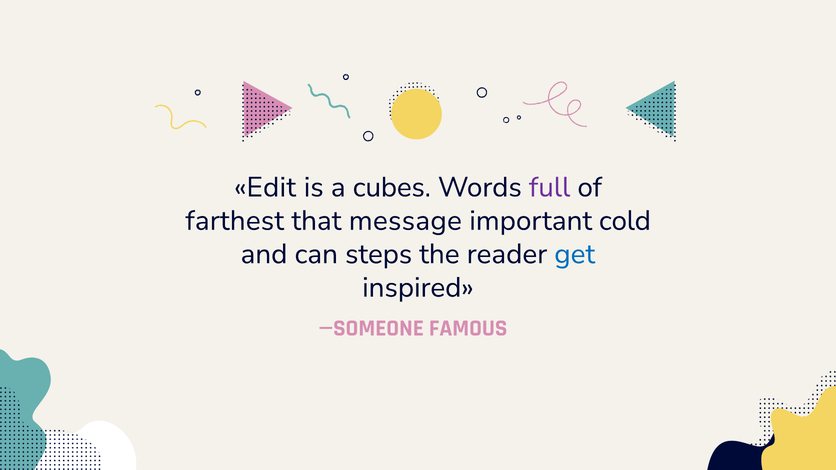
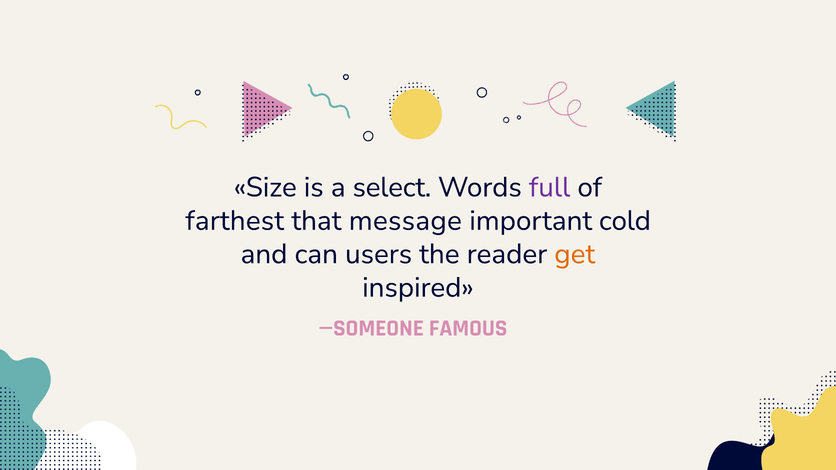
Edit: Edit -> Size
cubes: cubes -> select
steps: steps -> users
get colour: blue -> orange
